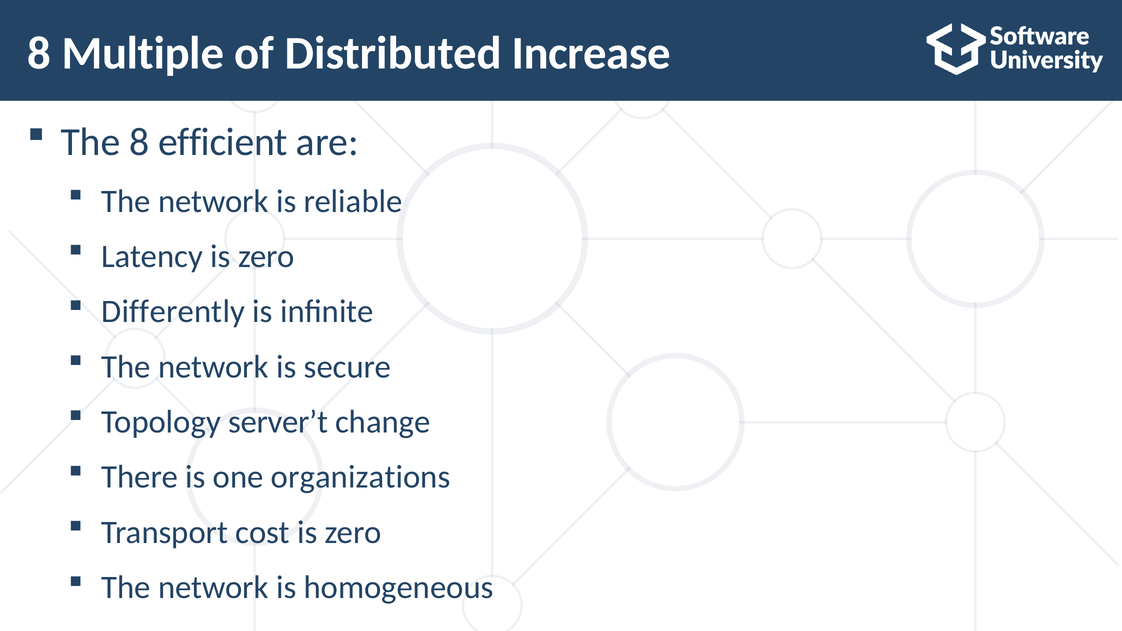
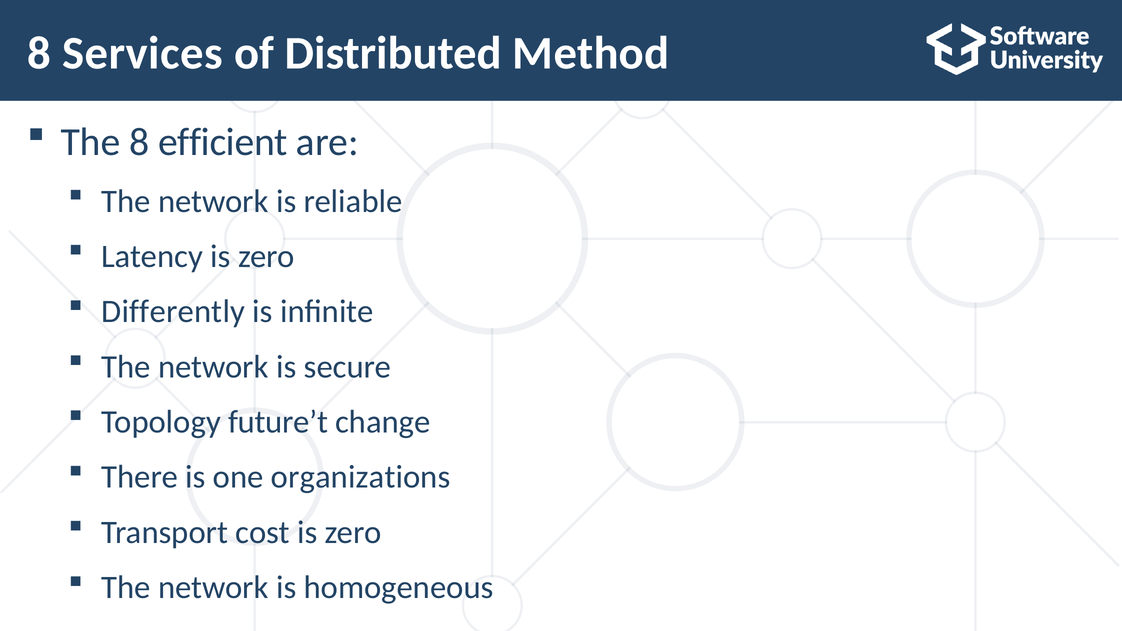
Multiple: Multiple -> Services
Increase: Increase -> Method
server’t: server’t -> future’t
